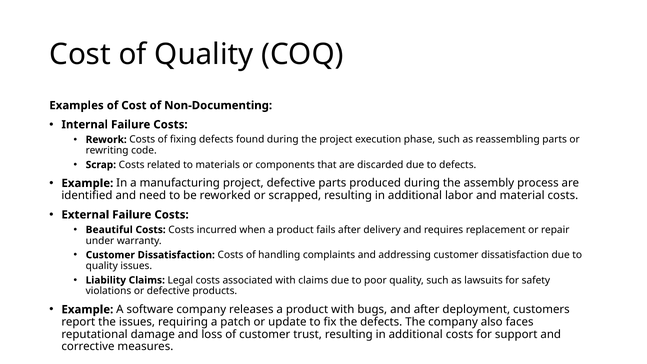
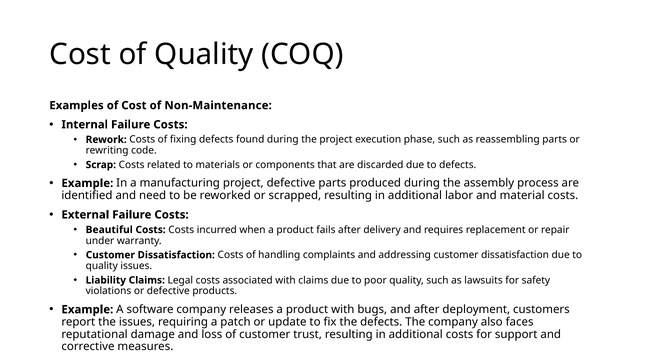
Non-Documenting: Non-Documenting -> Non-Maintenance
